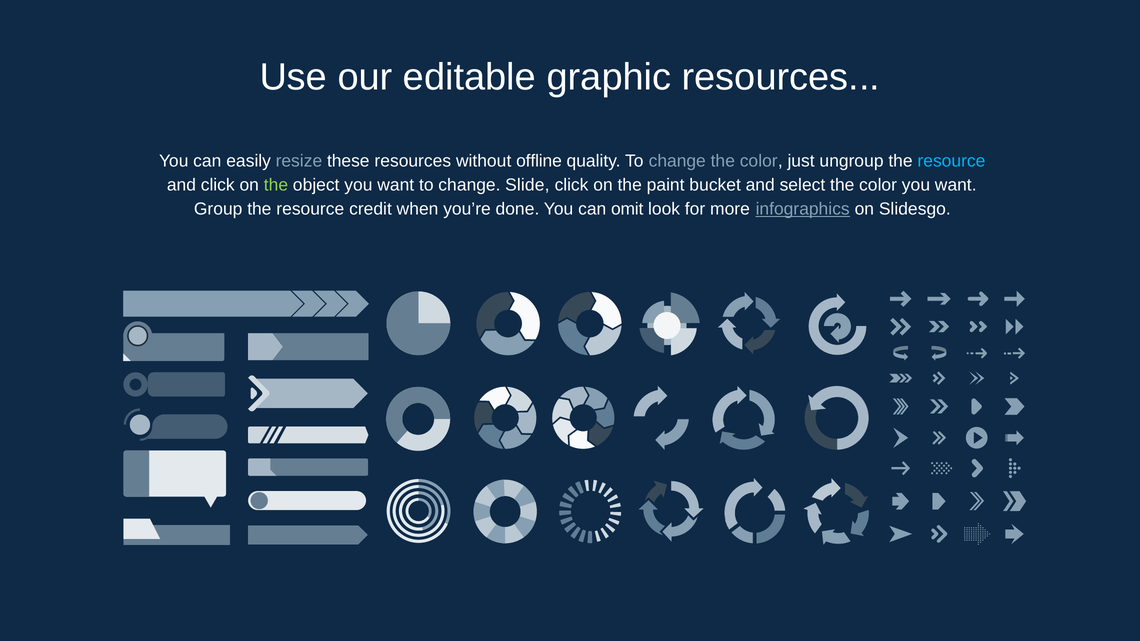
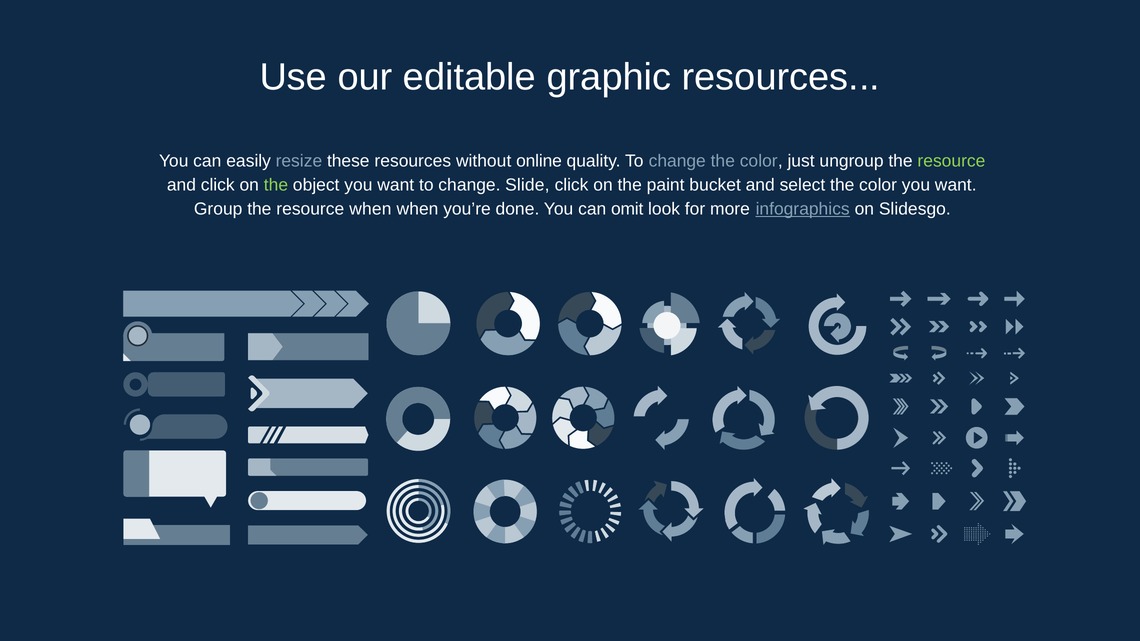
offline: offline -> online
resource at (951, 161) colour: light blue -> light green
resource credit: credit -> when
